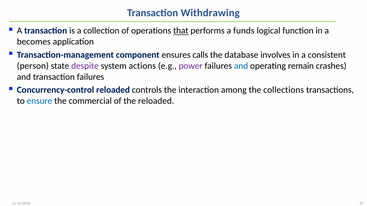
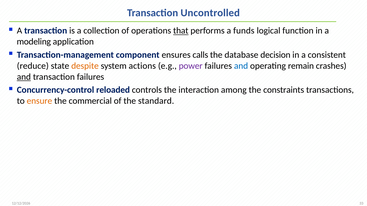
Withdrawing: Withdrawing -> Uncontrolled
becomes: becomes -> modeling
involves: involves -> decision
person: person -> reduce
despite colour: purple -> orange
and at (24, 77) underline: none -> present
collections: collections -> constraints
ensure colour: blue -> orange
the reloaded: reloaded -> standard
